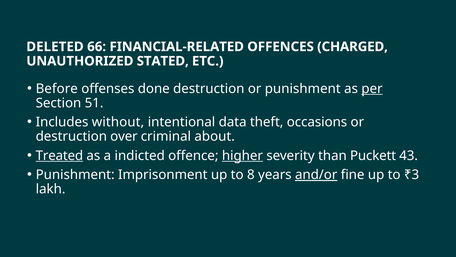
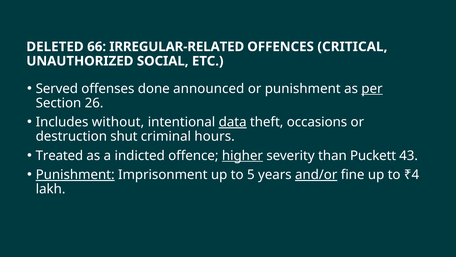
FINANCIAL-RELATED: FINANCIAL-RELATED -> IRREGULAR-RELATED
CHARGED: CHARGED -> CRITICAL
STATED: STATED -> SOCIAL
Before: Before -> Served
done destruction: destruction -> announced
51: 51 -> 26
data underline: none -> present
over: over -> shut
about: about -> hours
Treated underline: present -> none
Punishment at (75, 174) underline: none -> present
8: 8 -> 5
₹3: ₹3 -> ₹4
